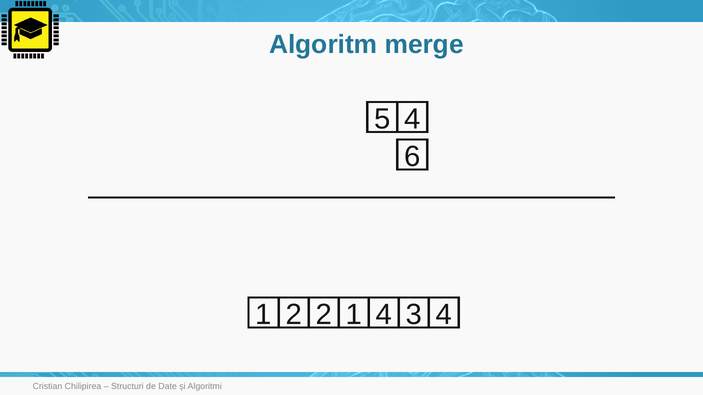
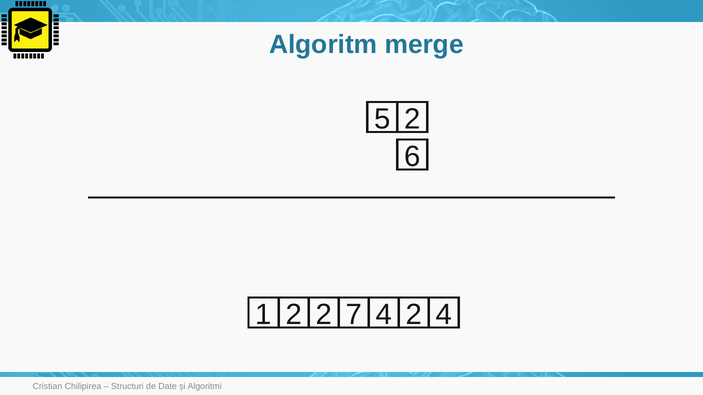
5 4: 4 -> 2
2 1: 1 -> 7
2 3: 3 -> 2
